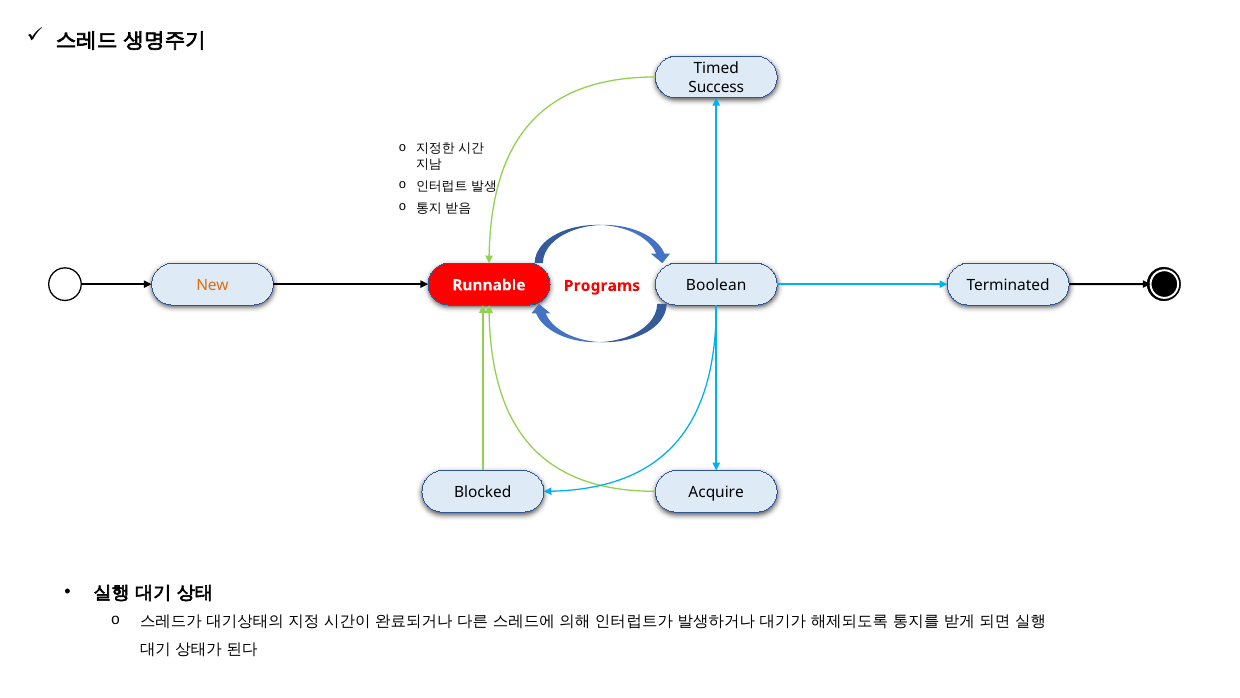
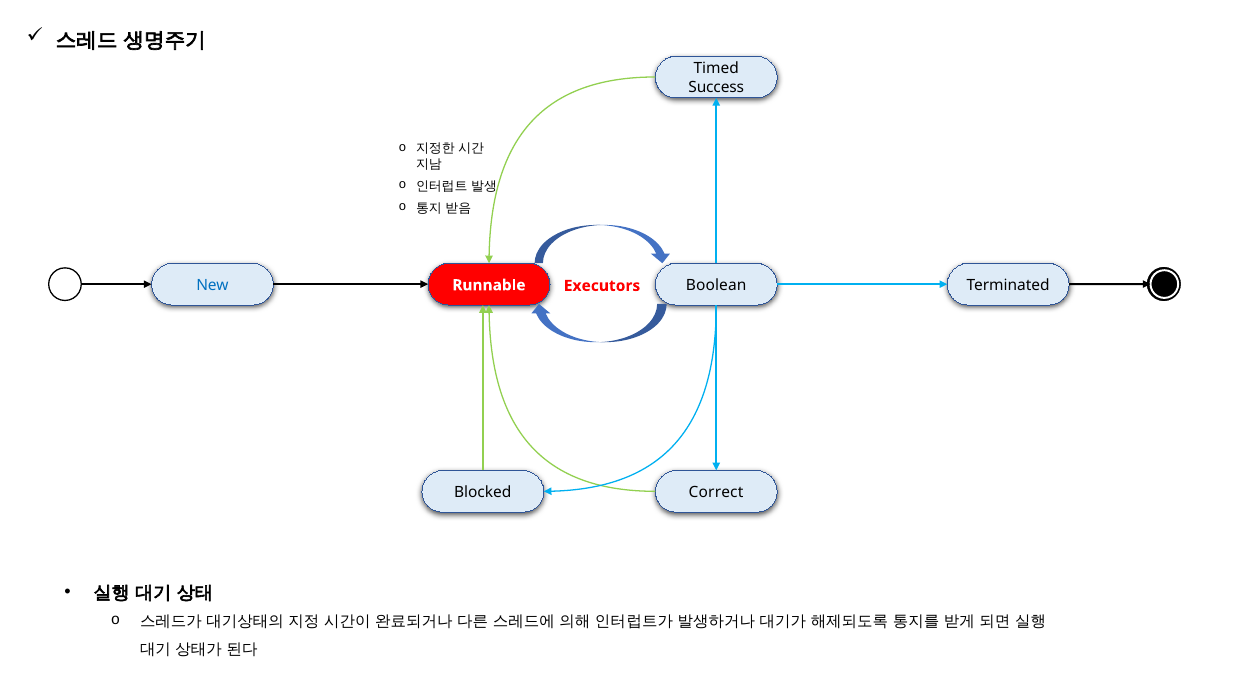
New colour: orange -> blue
Programs: Programs -> Executors
Acquire: Acquire -> Correct
